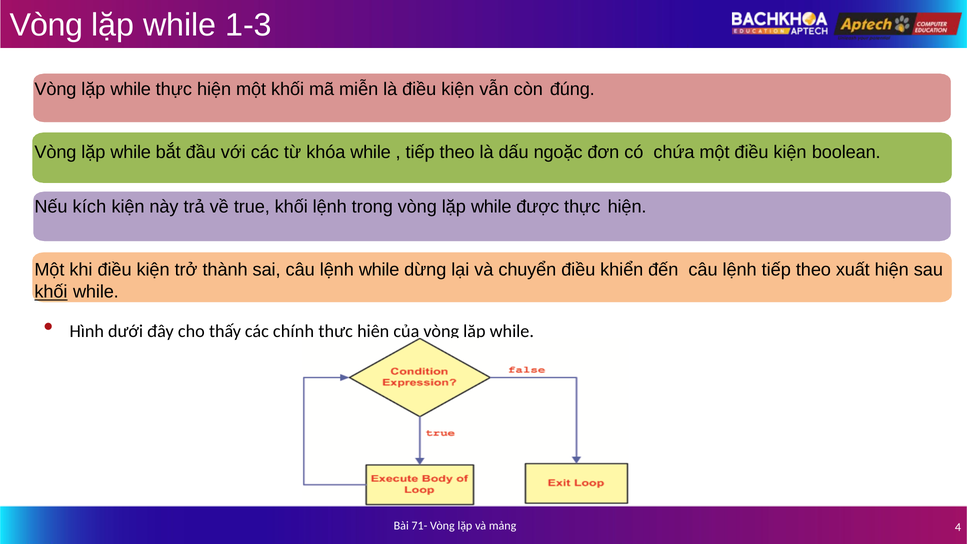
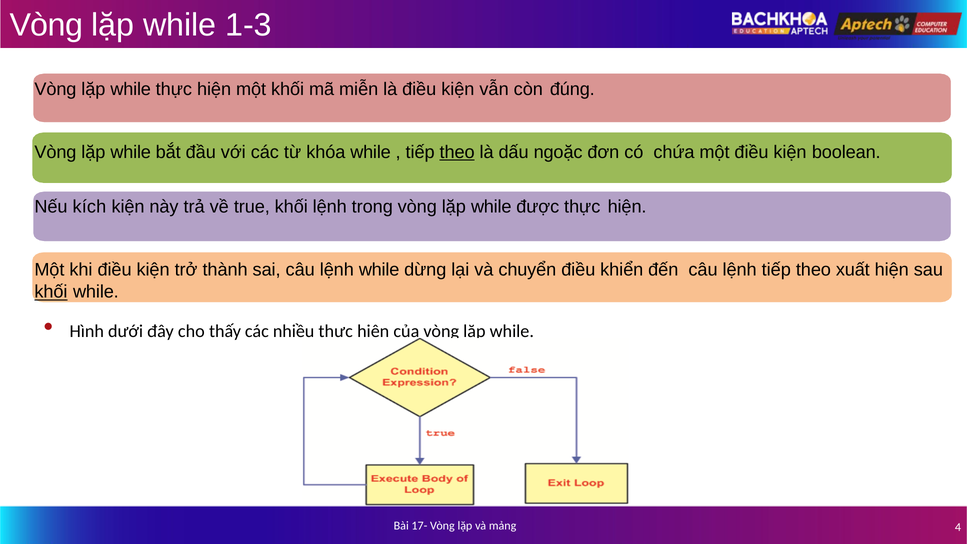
theo at (457, 152) underline: none -> present
chính: chính -> nhiều
71-: 71- -> 17-
